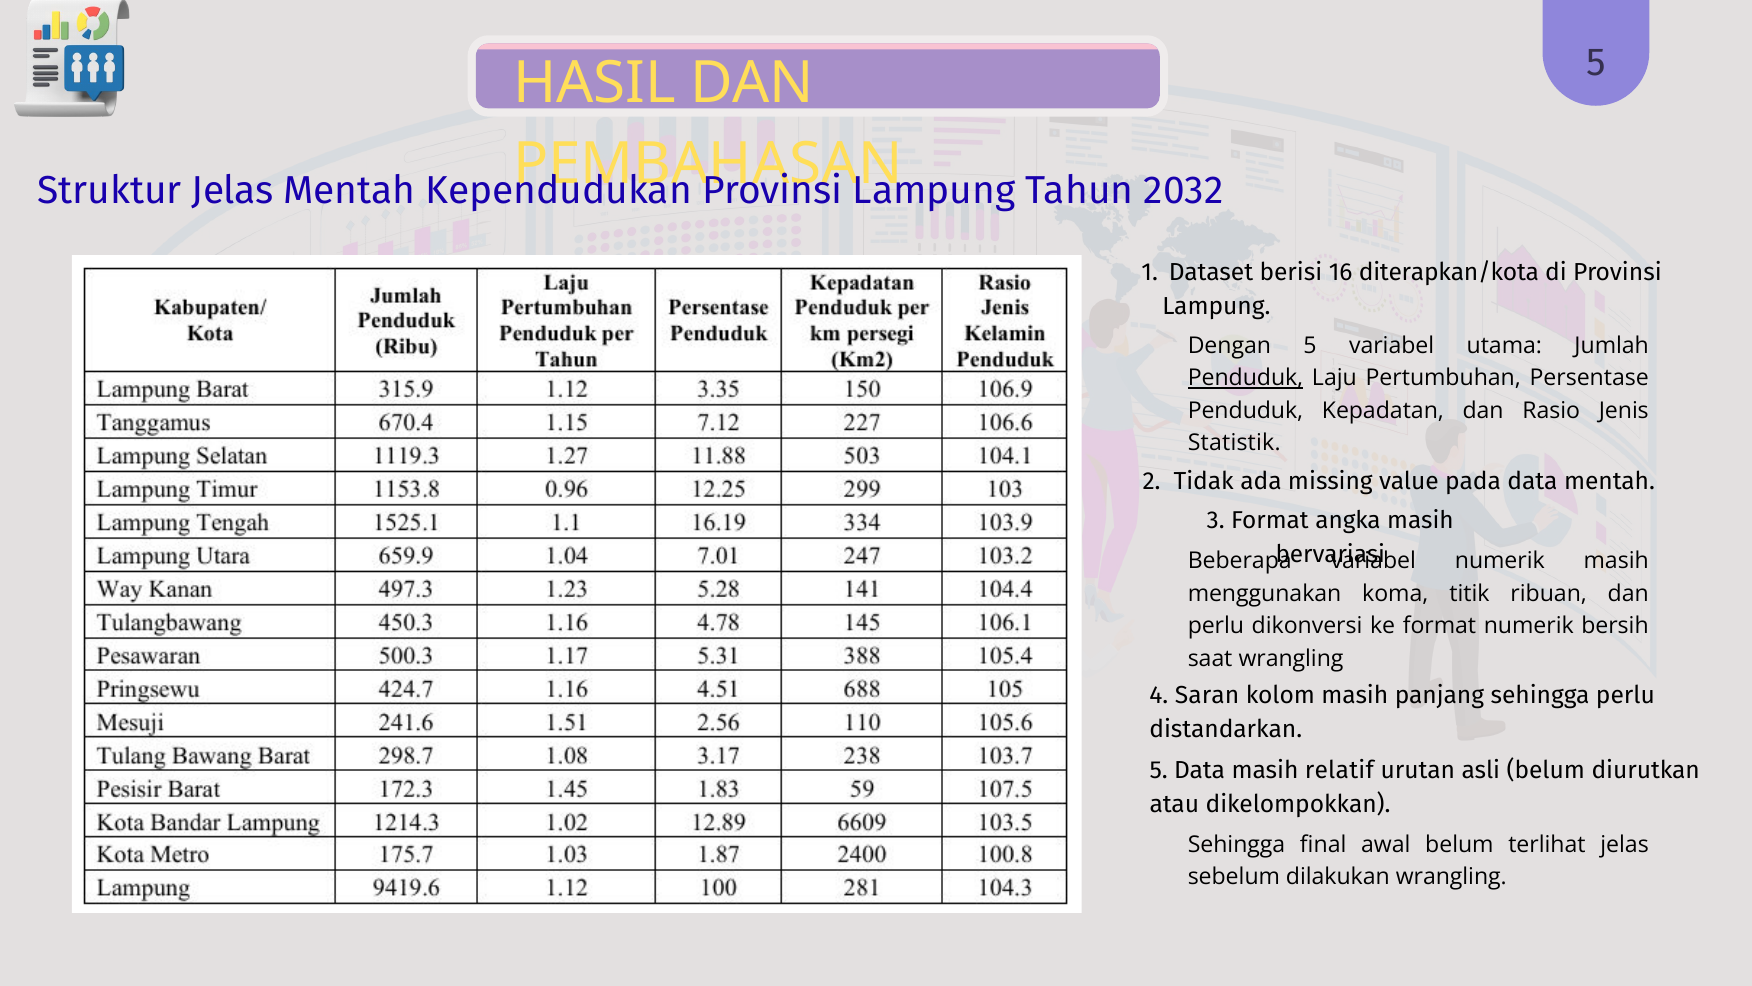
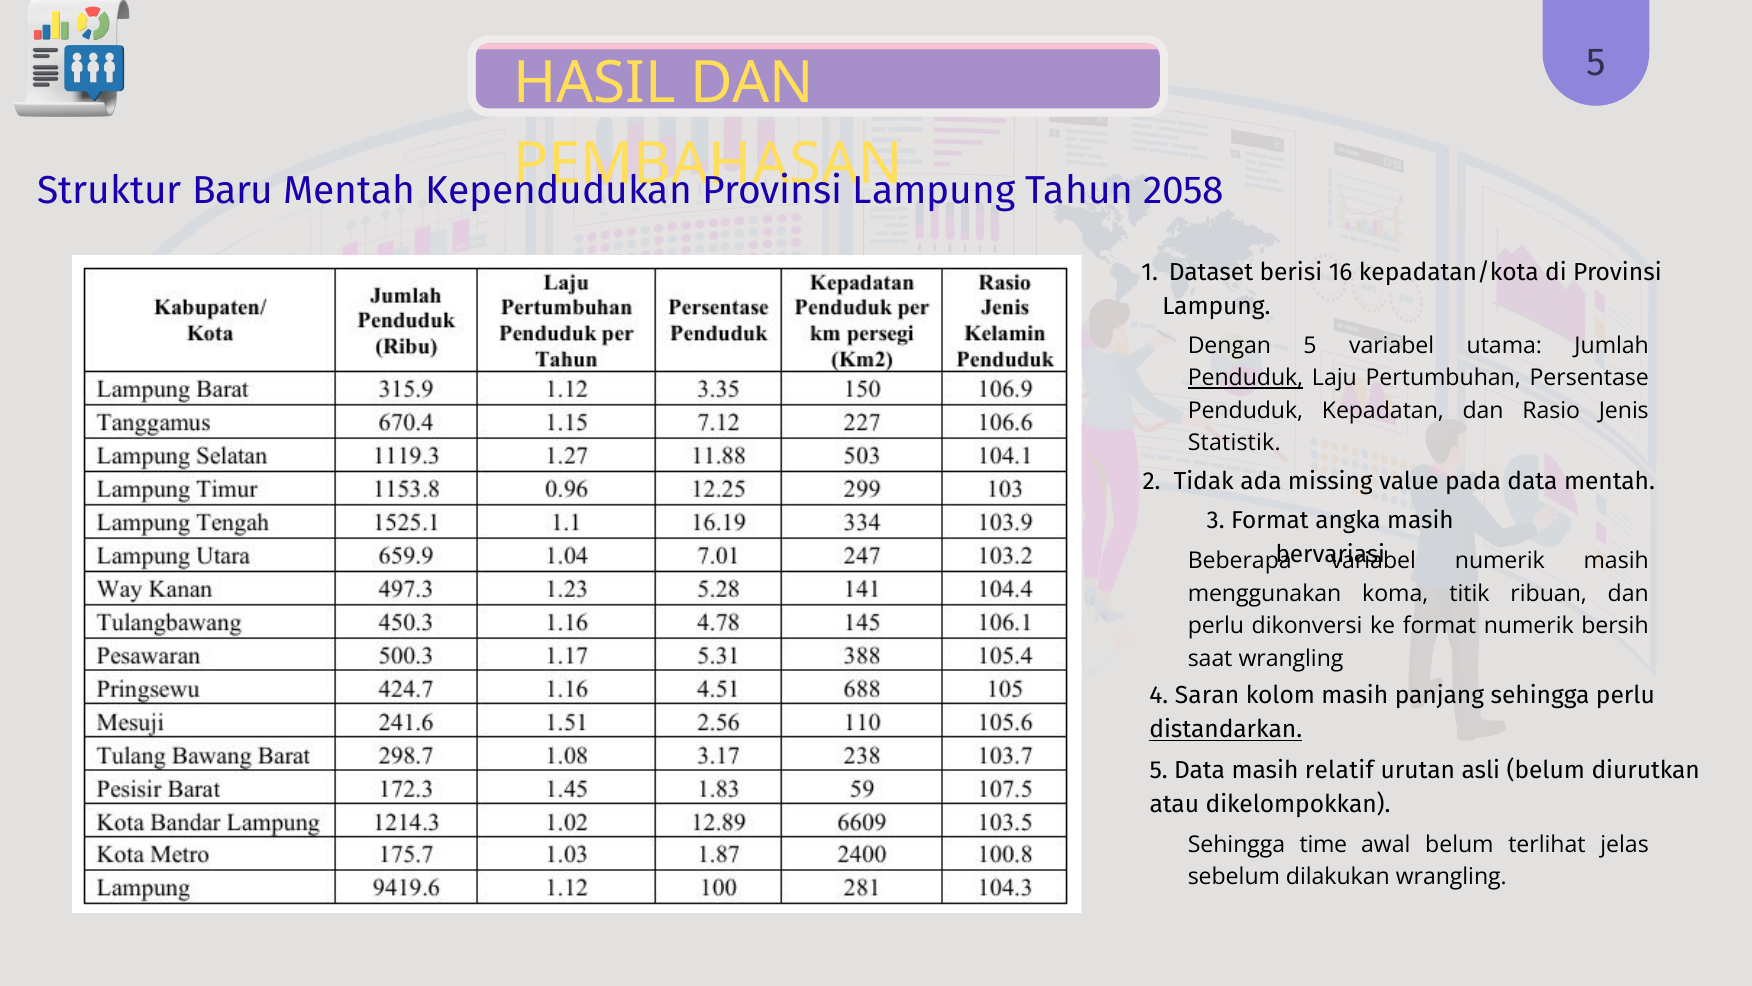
Struktur Jelas: Jelas -> Baru
2032: 2032 -> 2058
diterapkan/kota: diterapkan/kota -> kepadatan/kota
distandarkan underline: none -> present
final: final -> time
